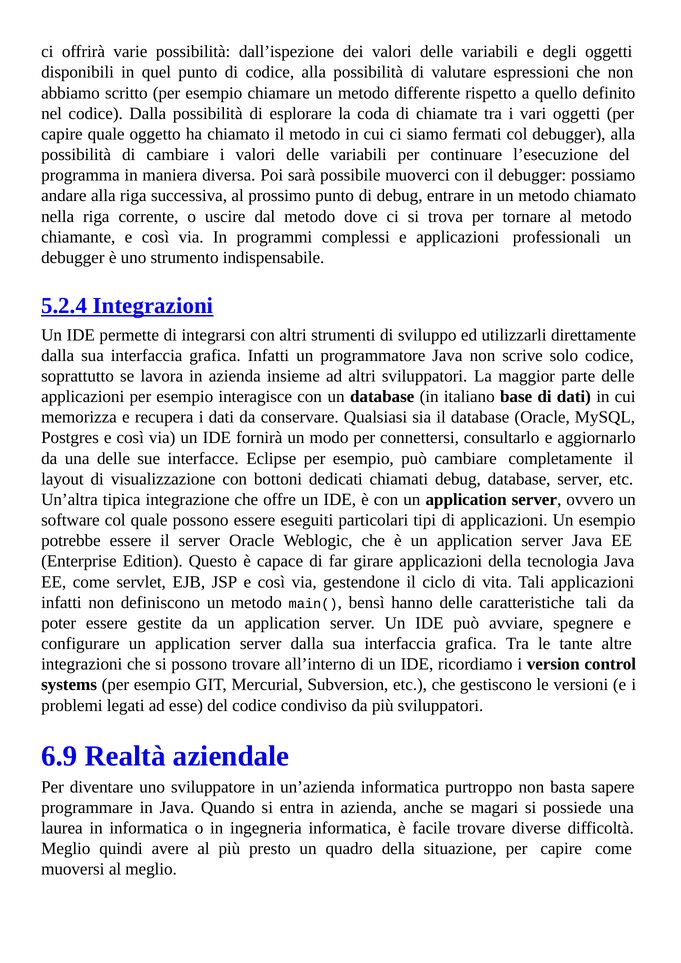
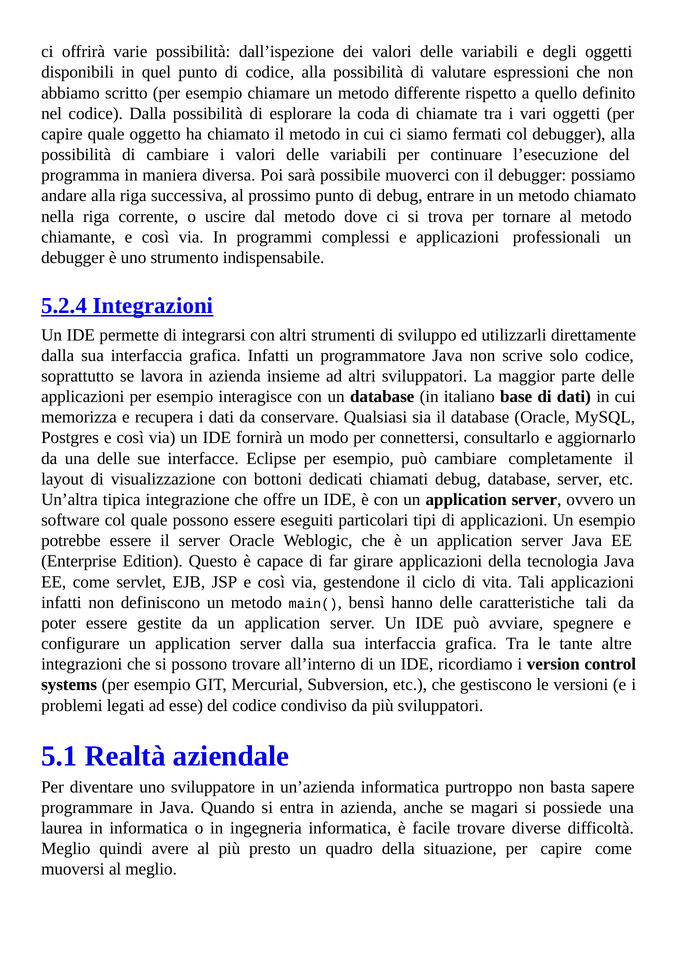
6.9: 6.9 -> 5.1
